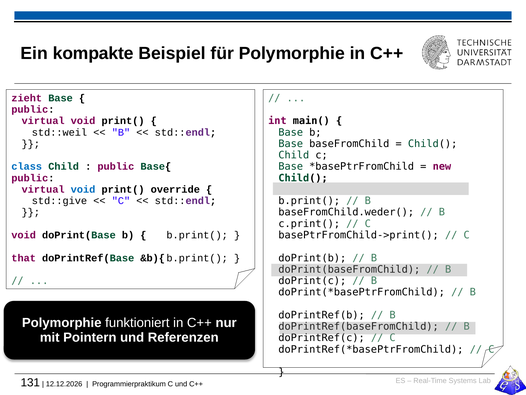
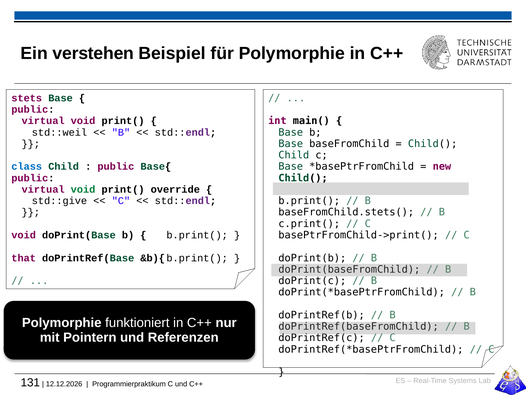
kompakte: kompakte -> verstehen
zieht: zieht -> stets
void at (83, 189) colour: blue -> green
baseFromChild.weder(: baseFromChild.weder( -> baseFromChild.stets(
